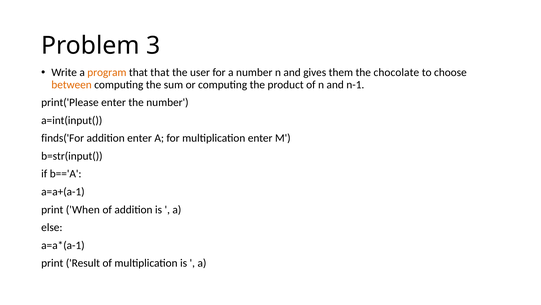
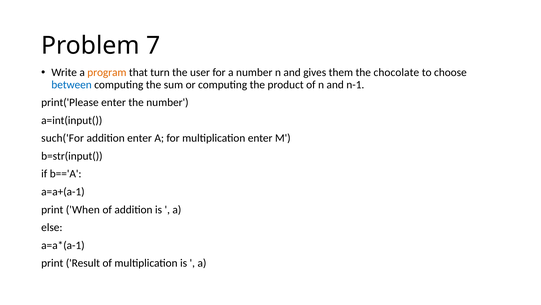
3: 3 -> 7
that that: that -> turn
between colour: orange -> blue
finds('For: finds('For -> such('For
